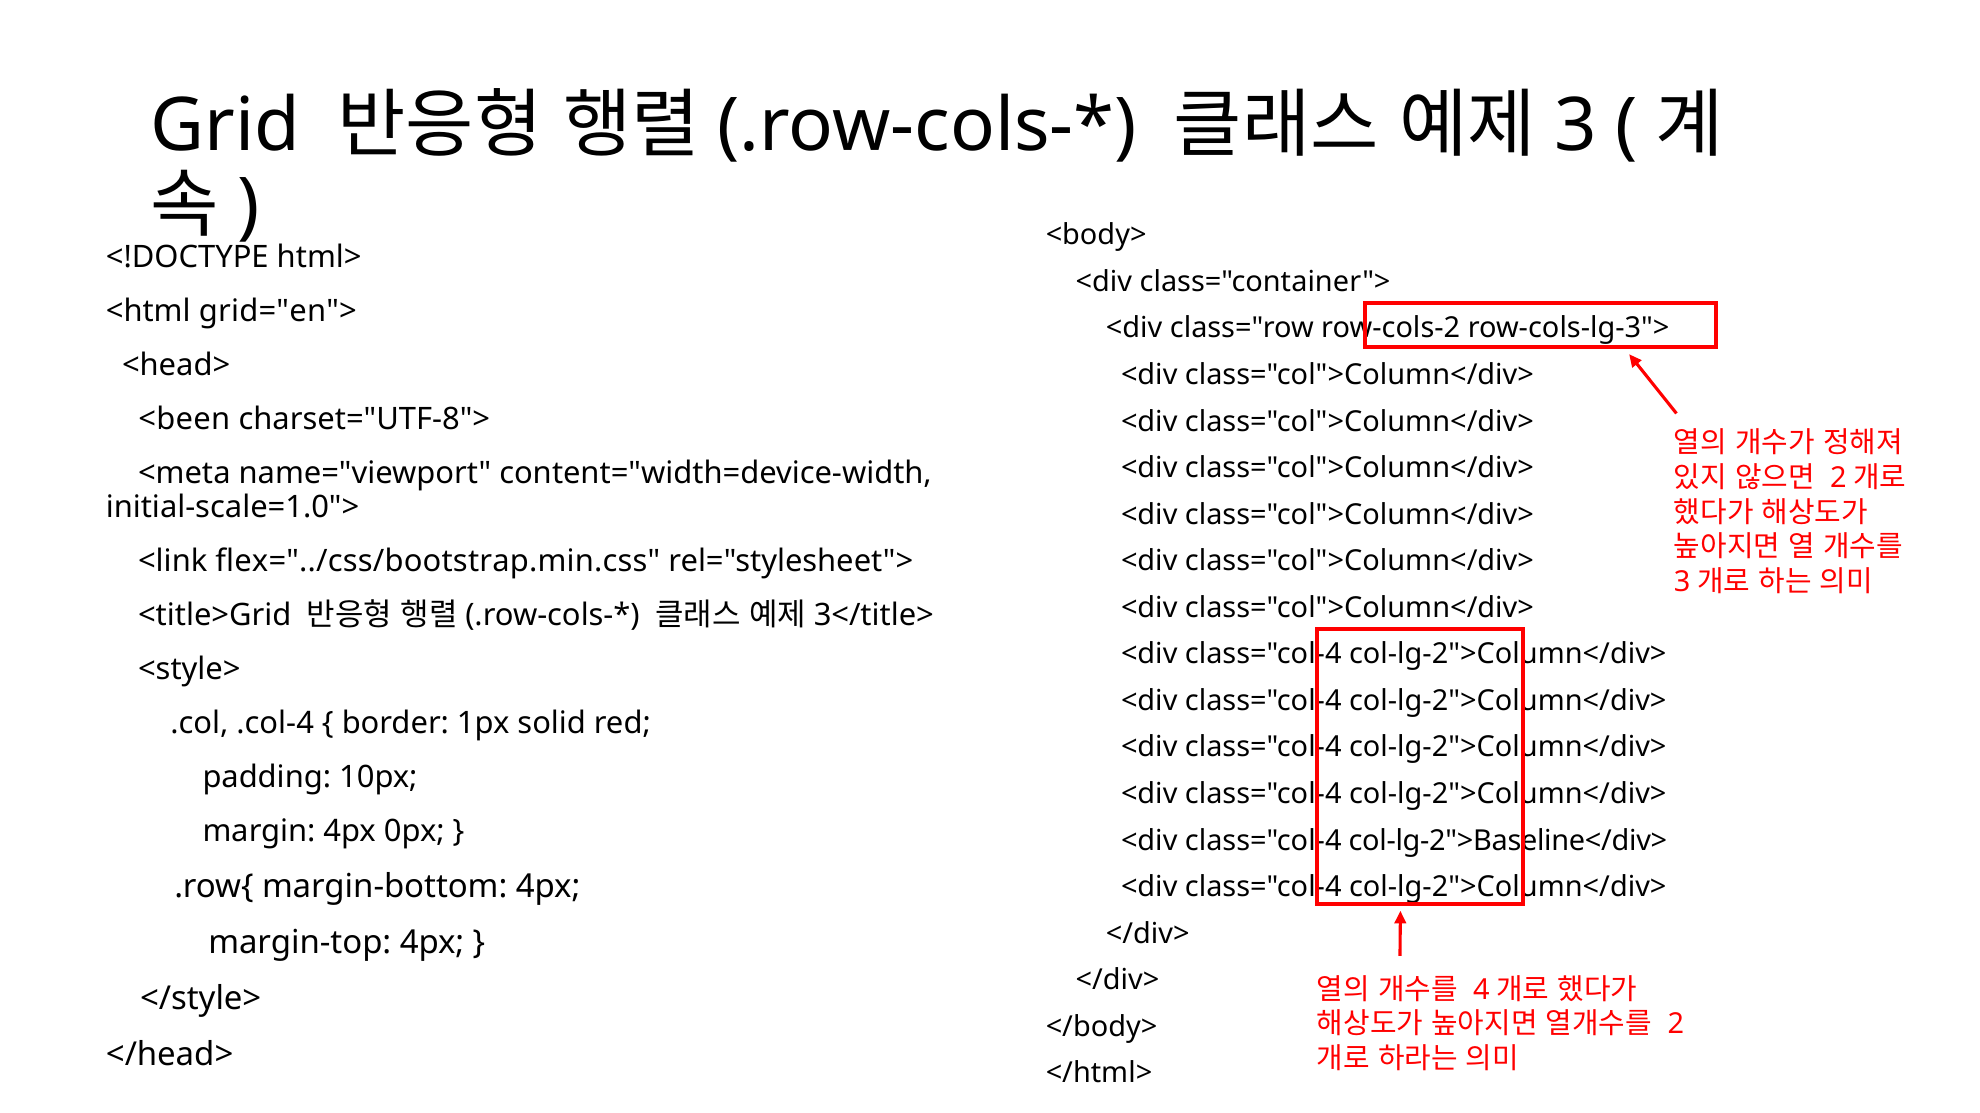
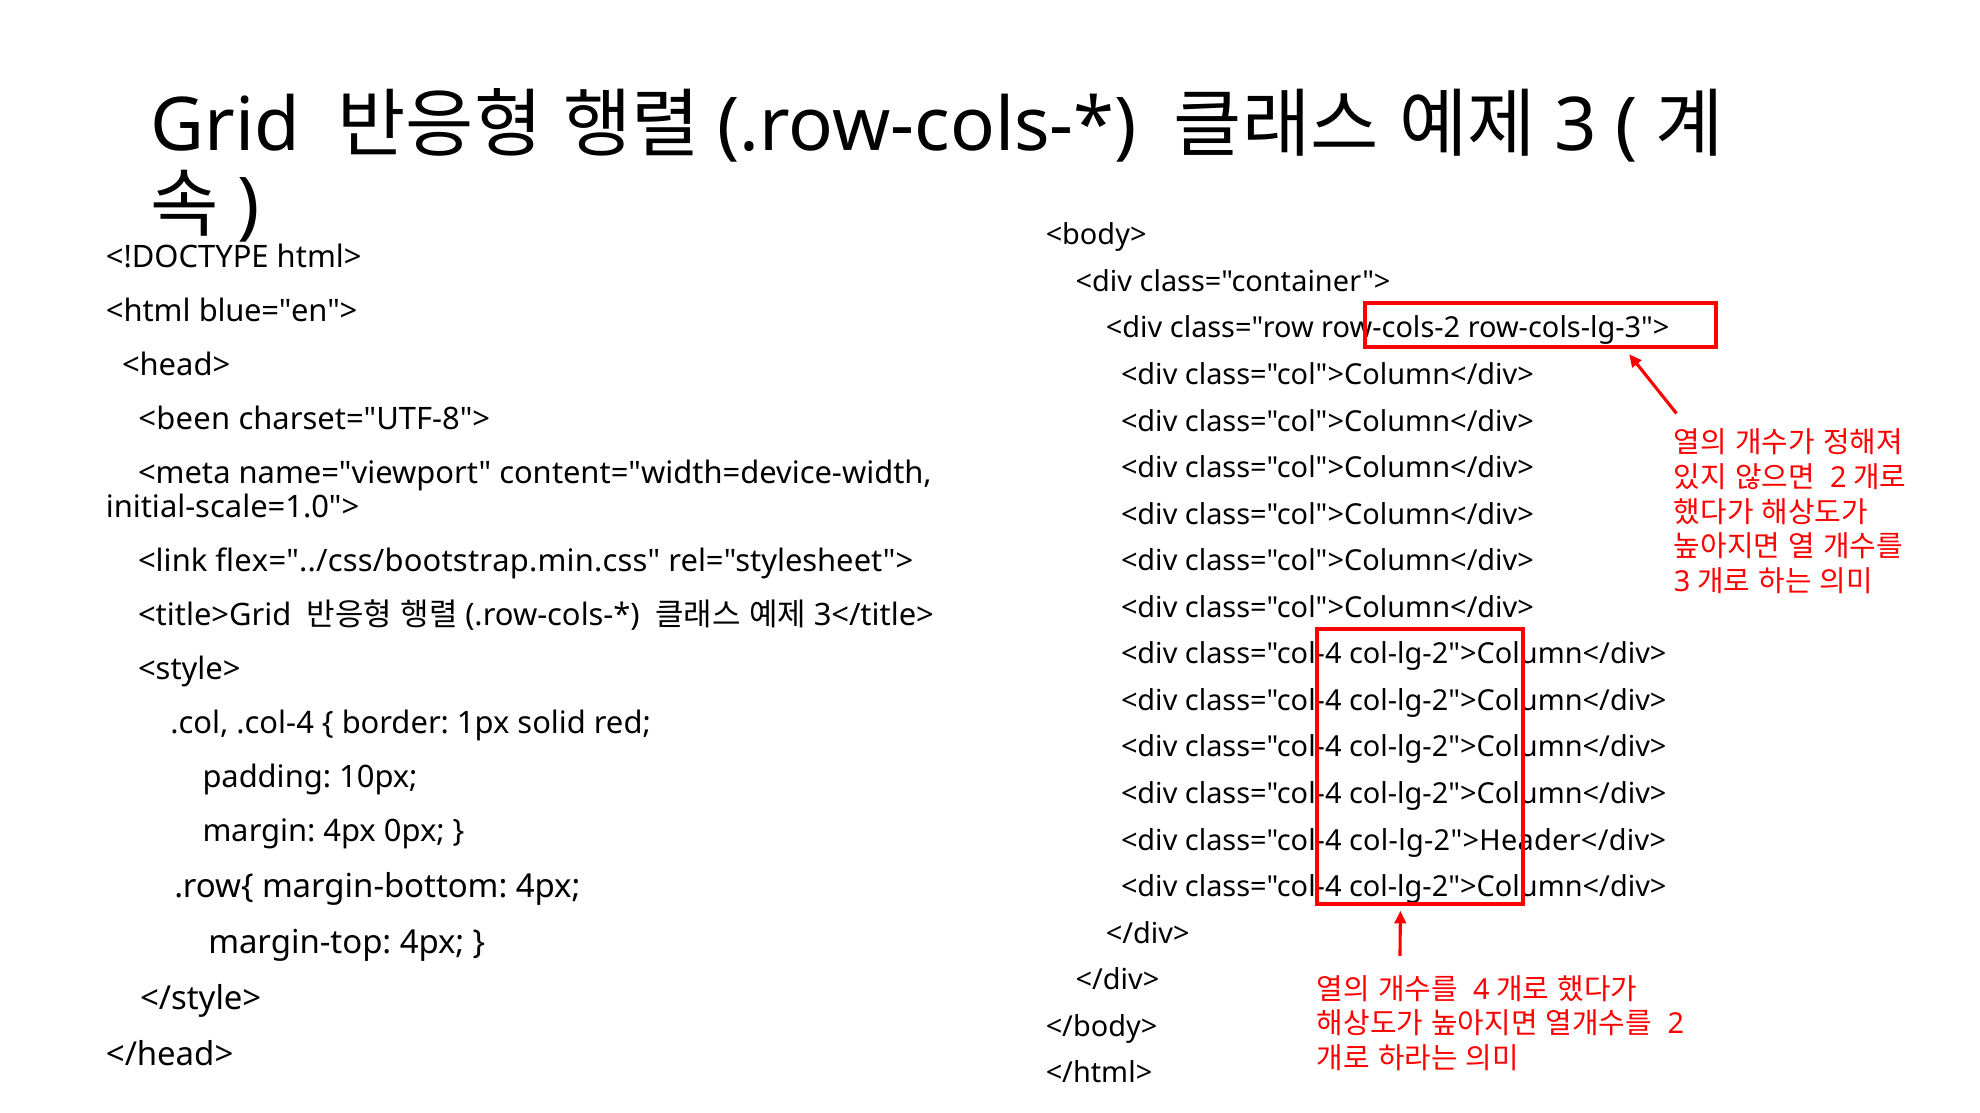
grid="en">: grid="en"> -> blue="en">
col-lg-2">Baseline</div>: col-lg-2">Baseline</div> -> col-lg-2">Header</div>
